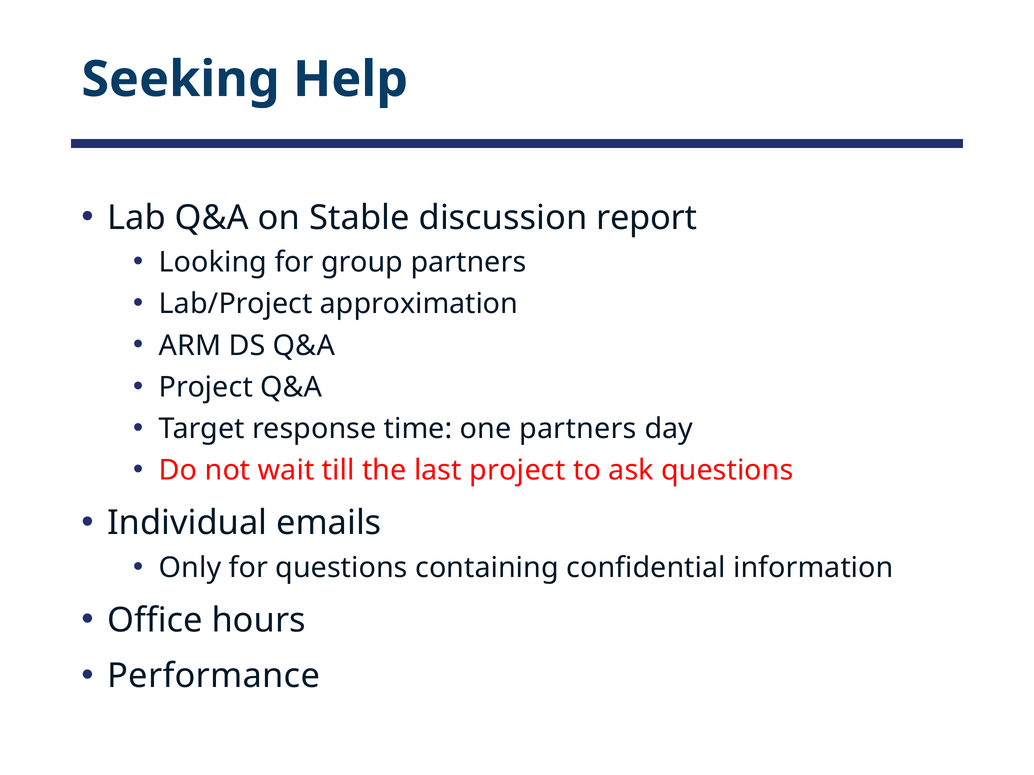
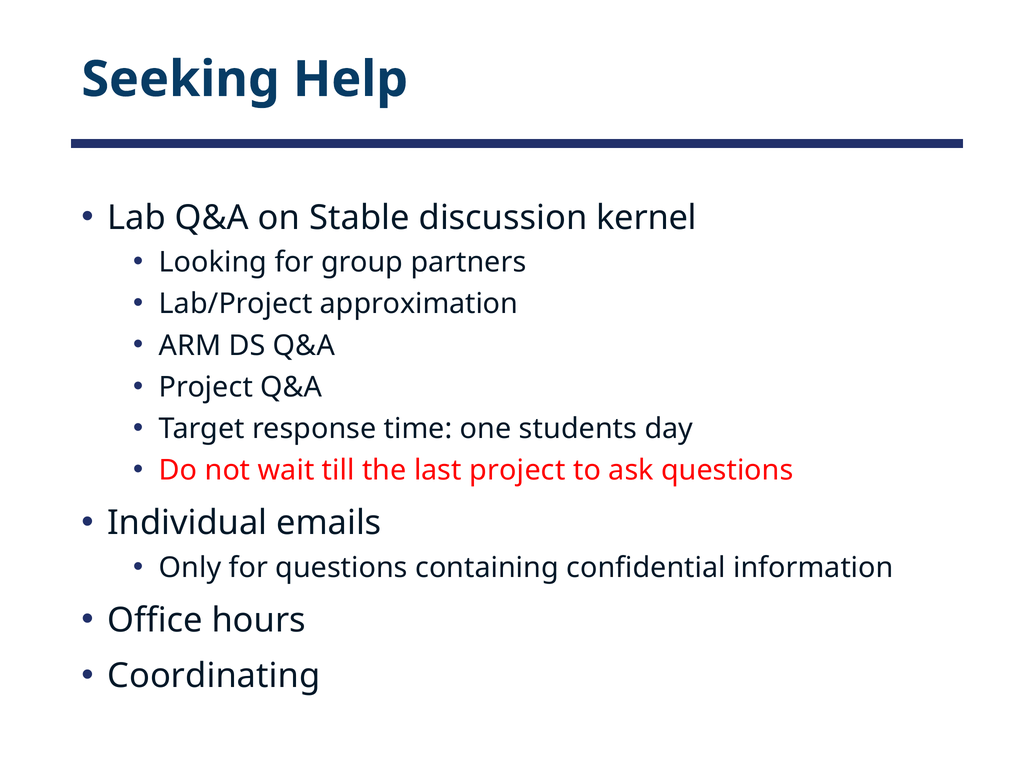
report: report -> kernel
one partners: partners -> students
Performance: Performance -> Coordinating
